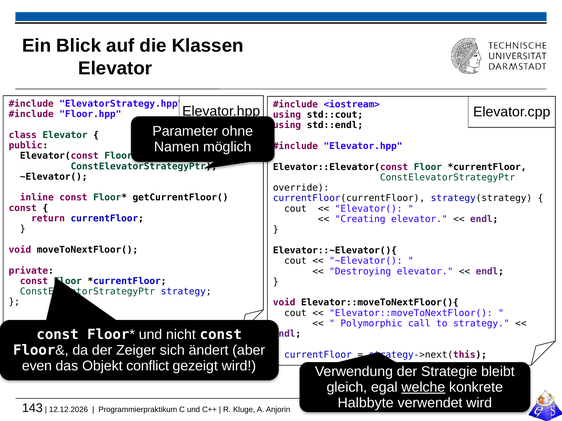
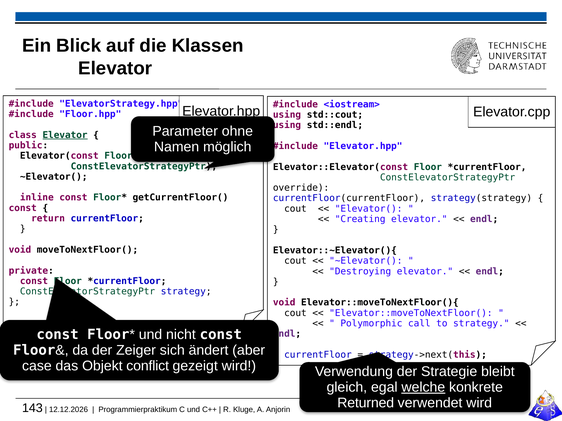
Elevator at (65, 135) underline: none -> present
even: even -> case
Halbbyte: Halbbyte -> Returned
